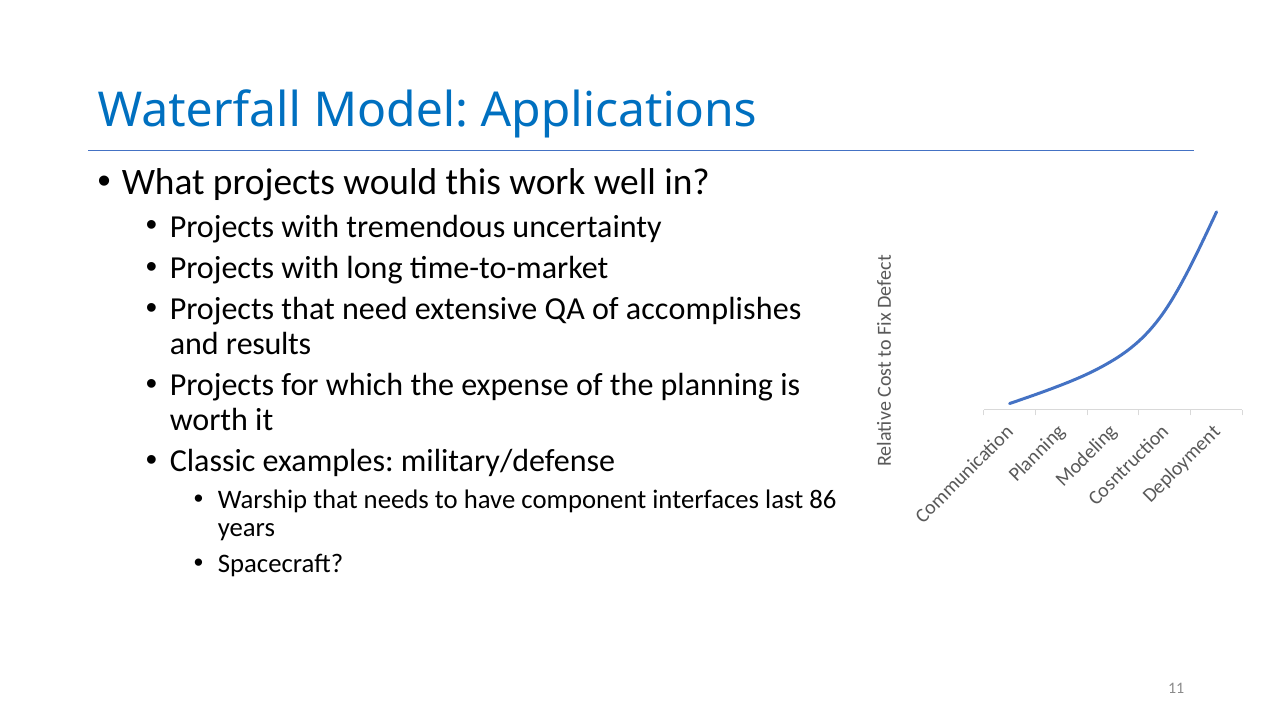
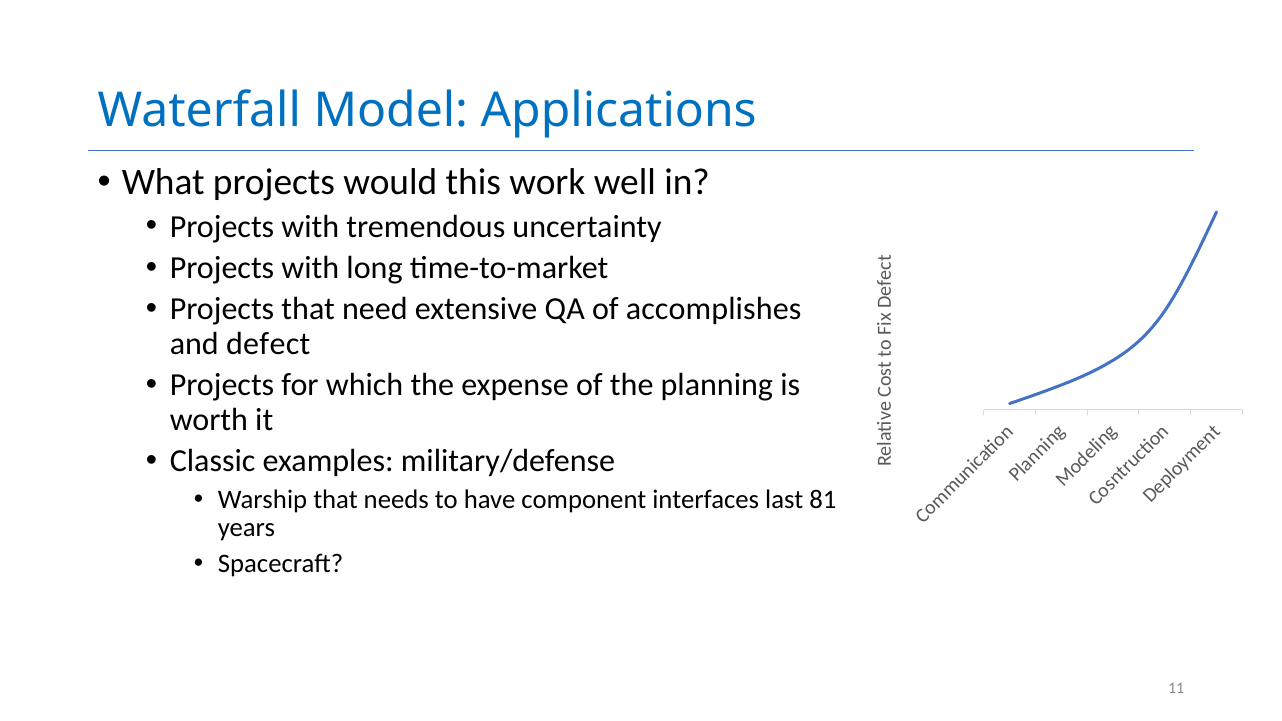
results: results -> defect
86: 86 -> 81
